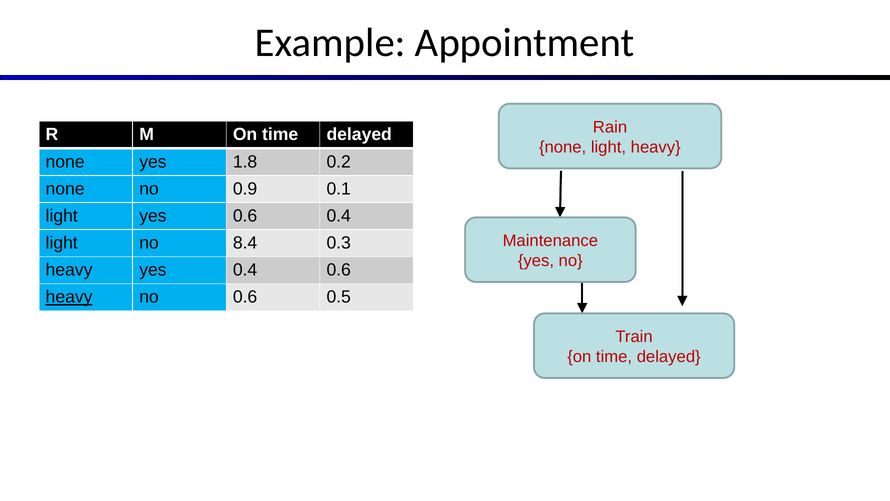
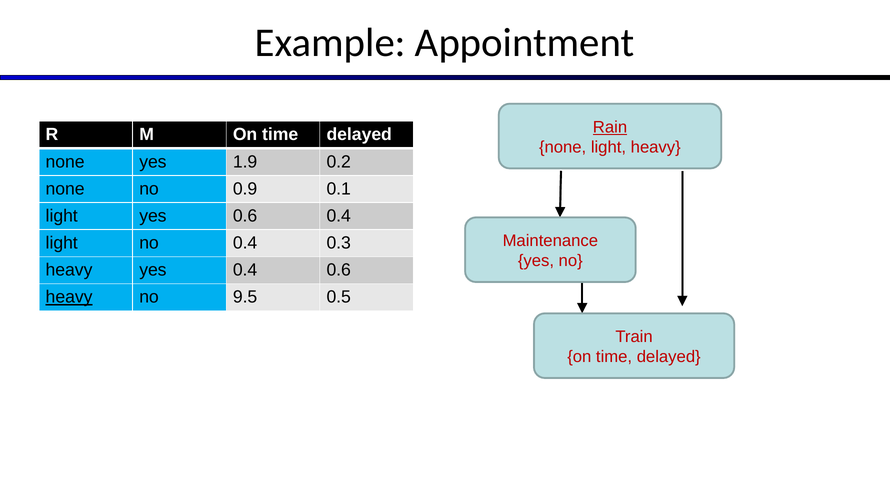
Rain underline: none -> present
1.8: 1.8 -> 1.9
no 8.4: 8.4 -> 0.4
no 0.6: 0.6 -> 9.5
